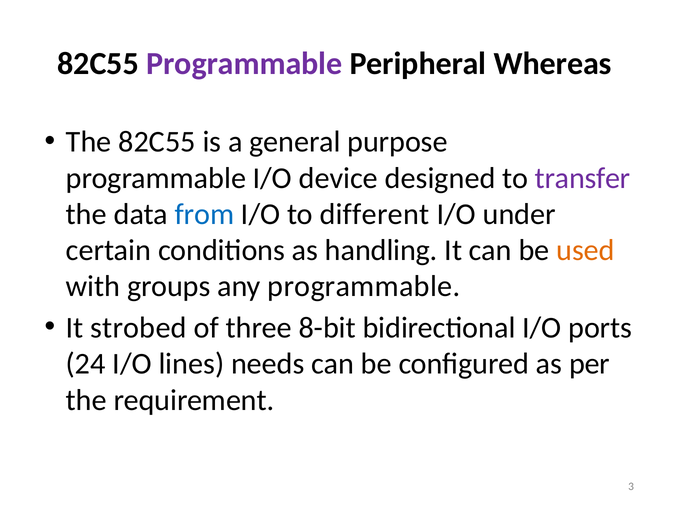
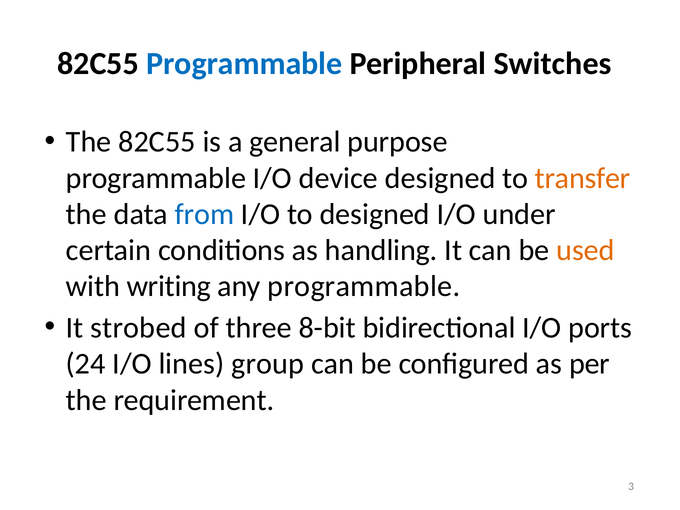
Programmable at (244, 64) colour: purple -> blue
Whereas: Whereas -> Switches
transfer colour: purple -> orange
to different: different -> designed
groups: groups -> writing
needs: needs -> group
